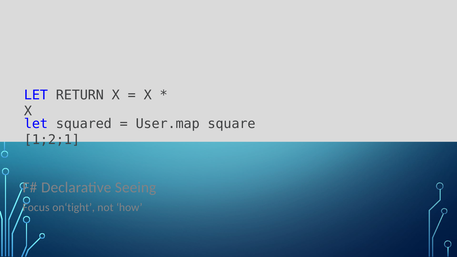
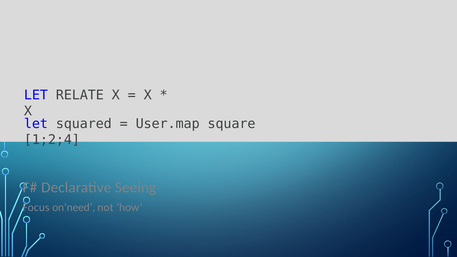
RETURN: RETURN -> RELATE
1;2;1: 1;2;1 -> 1;2;4
on‘tight: on‘tight -> on‘need
